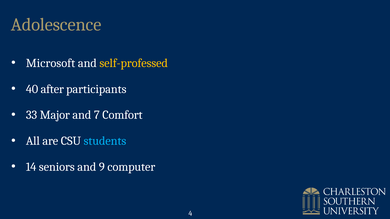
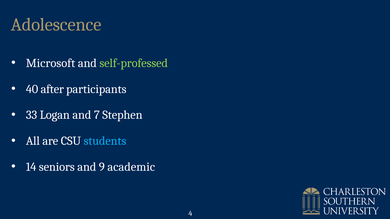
self-professed colour: yellow -> light green
Major: Major -> Logan
Comfort: Comfort -> Stephen
computer: computer -> academic
